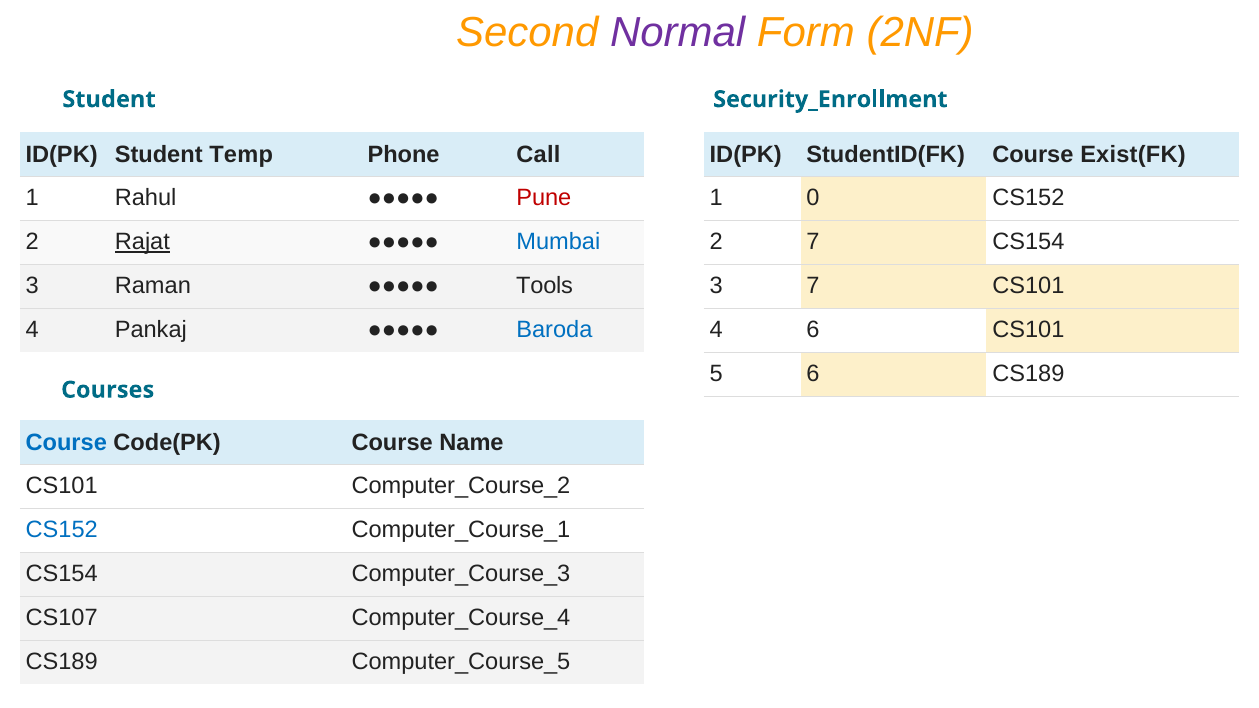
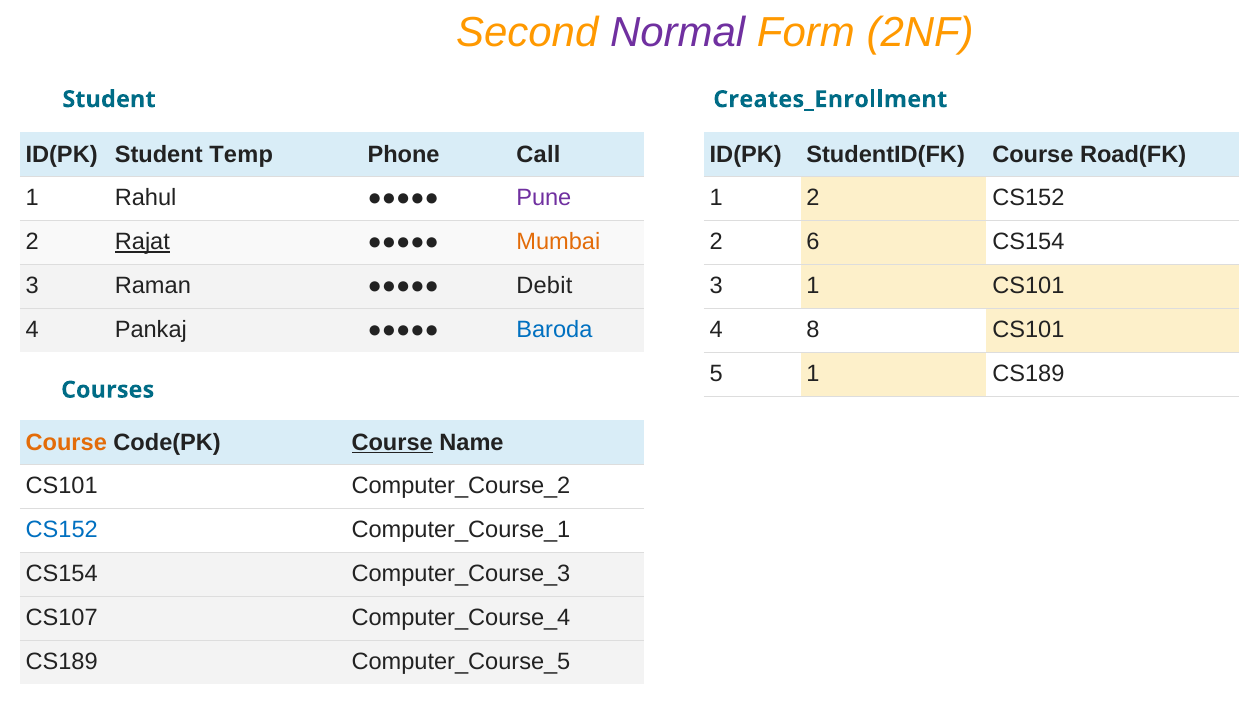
Security_Enrollment: Security_Enrollment -> Creates_Enrollment
Exist(FK: Exist(FK -> Road(FK
Pune colour: red -> purple
1 0: 0 -> 2
Mumbai colour: blue -> orange
2 7: 7 -> 6
Tools: Tools -> Debit
3 7: 7 -> 1
4 6: 6 -> 8
5 6: 6 -> 1
Course at (66, 443) colour: blue -> orange
Course at (392, 443) underline: none -> present
